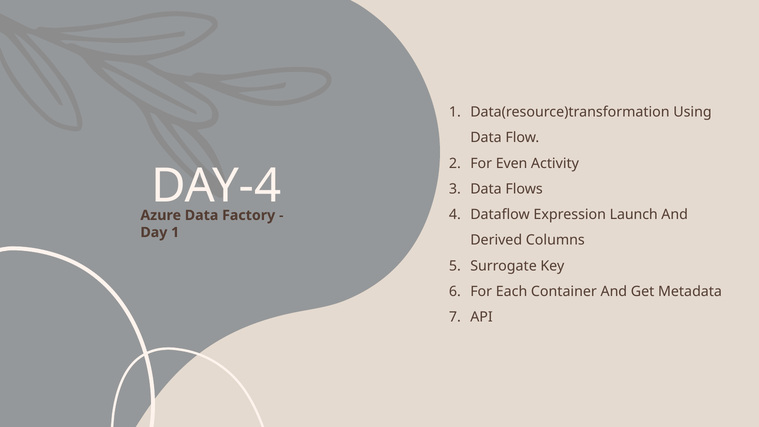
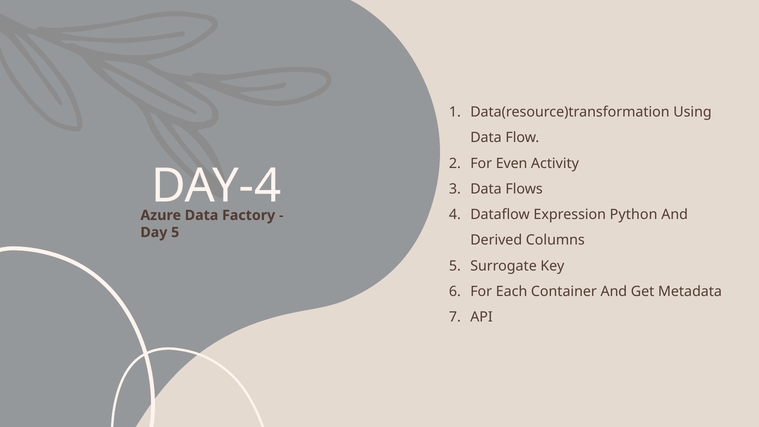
Launch: Launch -> Python
Day 1: 1 -> 5
